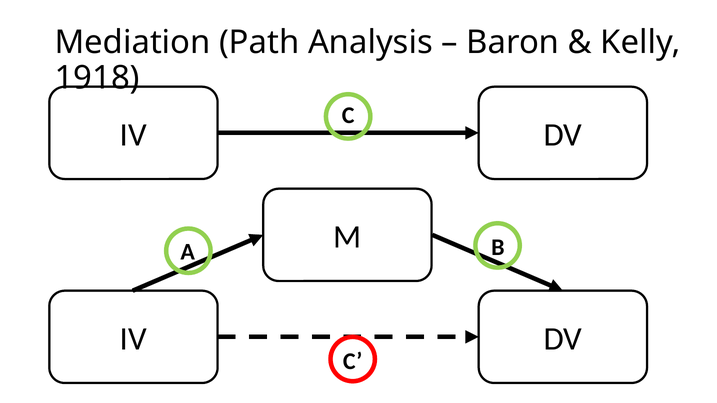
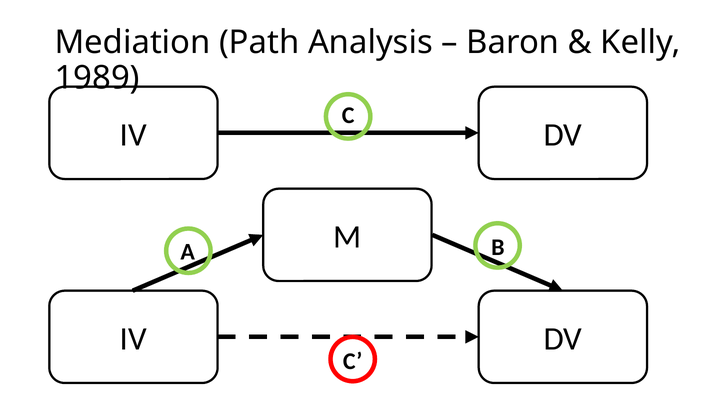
1918: 1918 -> 1989
